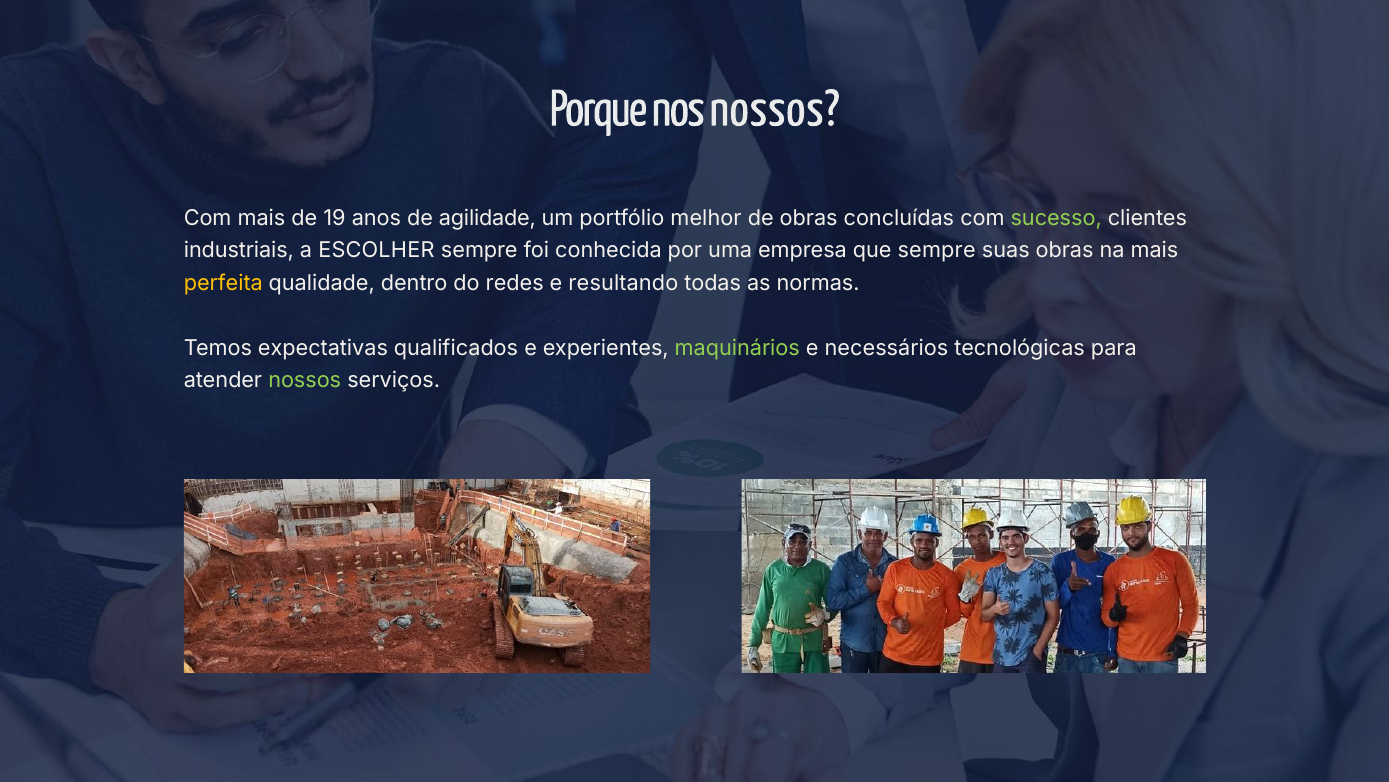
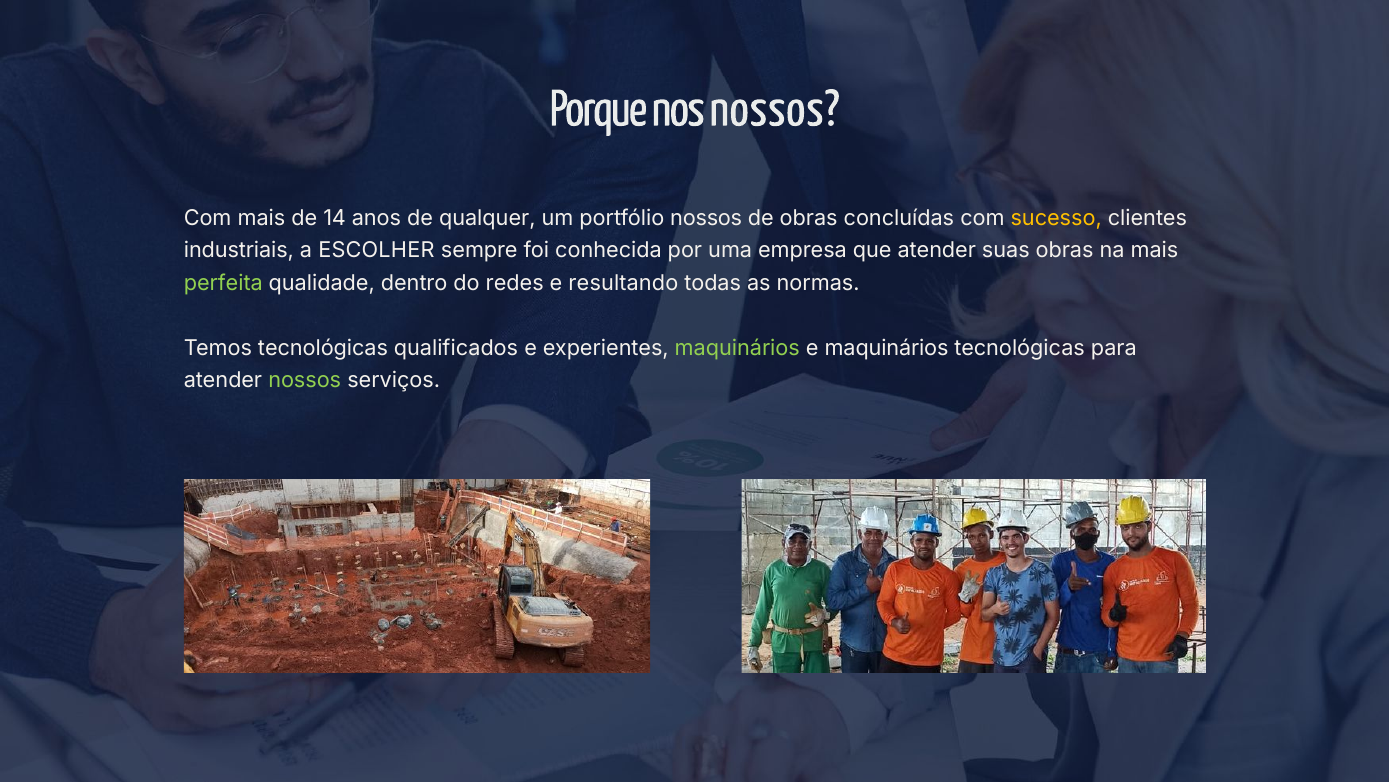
19: 19 -> 14
agilidade: agilidade -> qualquer
portfólio melhor: melhor -> nossos
sucesso colour: light green -> yellow
que sempre: sempre -> atender
perfeita colour: yellow -> light green
Temos expectativas: expectativas -> tecnológicas
e necessários: necessários -> maquinários
